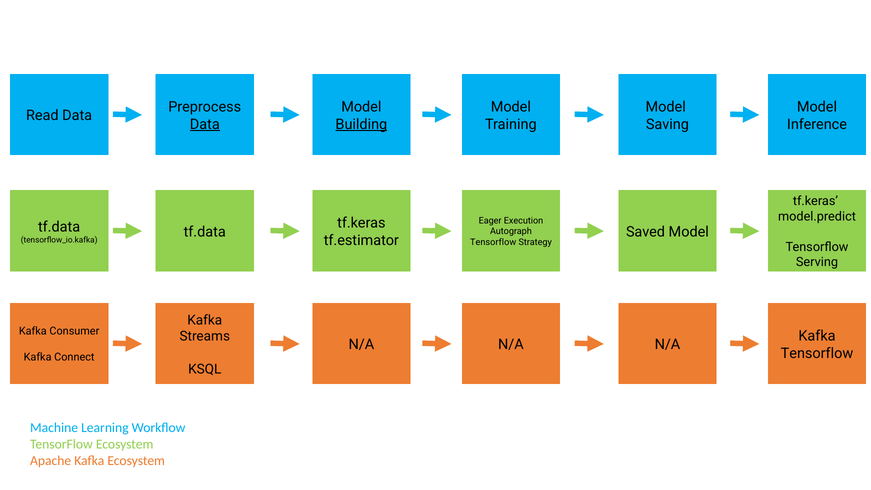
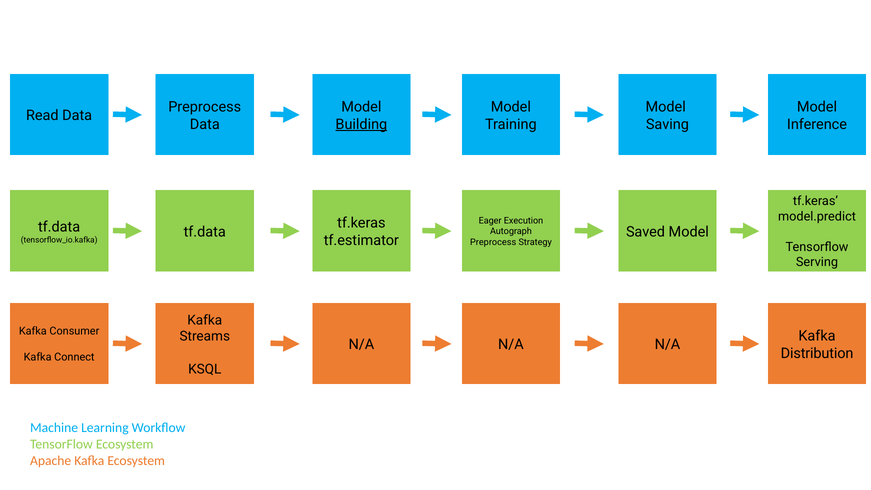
Data at (205, 124) underline: present -> none
Tensorflow at (493, 242): Tensorflow -> Preprocess
Tensorflow at (817, 353): Tensorflow -> Distribution
